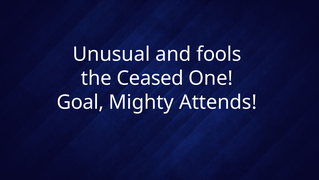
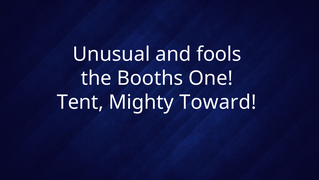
Ceased: Ceased -> Booths
Goal: Goal -> Tent
Attends: Attends -> Toward
